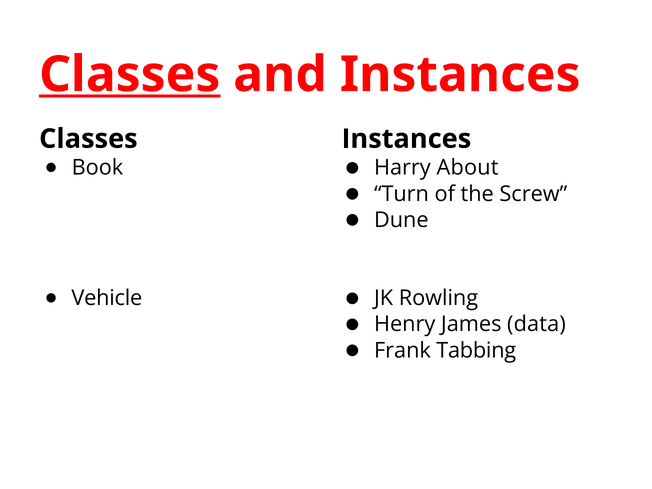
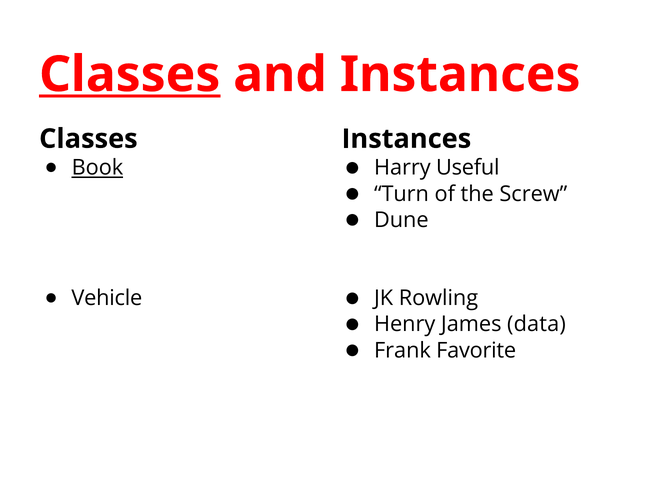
About: About -> Useful
Book underline: none -> present
Tabbing: Tabbing -> Favorite
